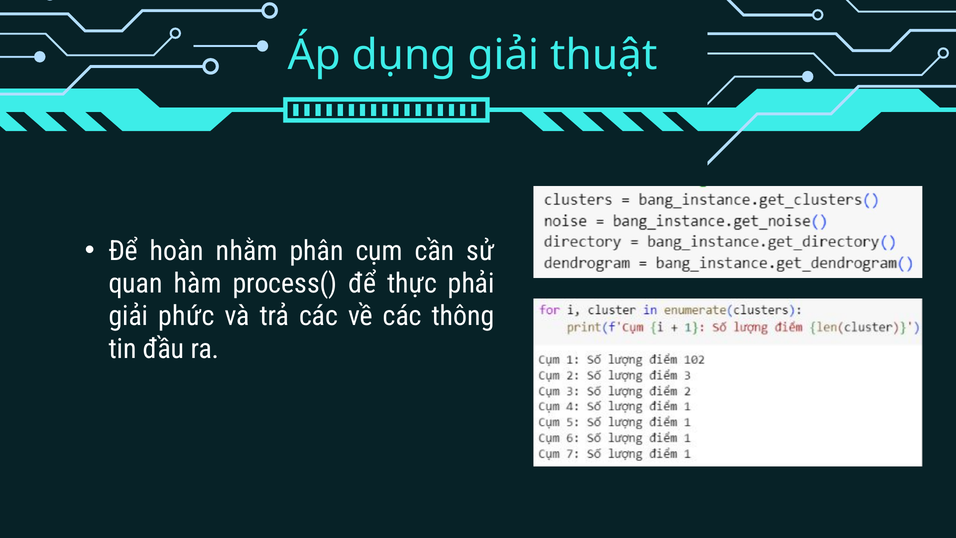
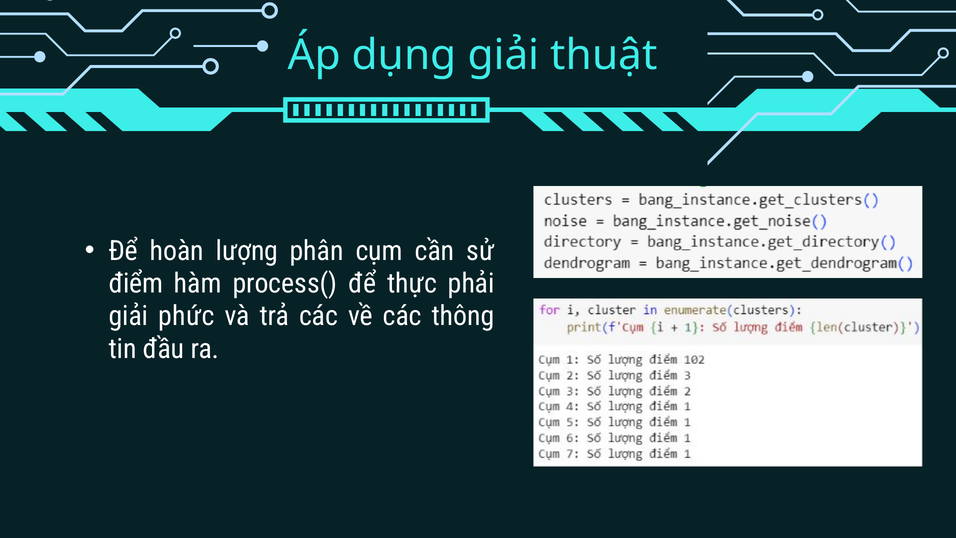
nhằm: nhằm -> lượng
quan: quan -> điểm
